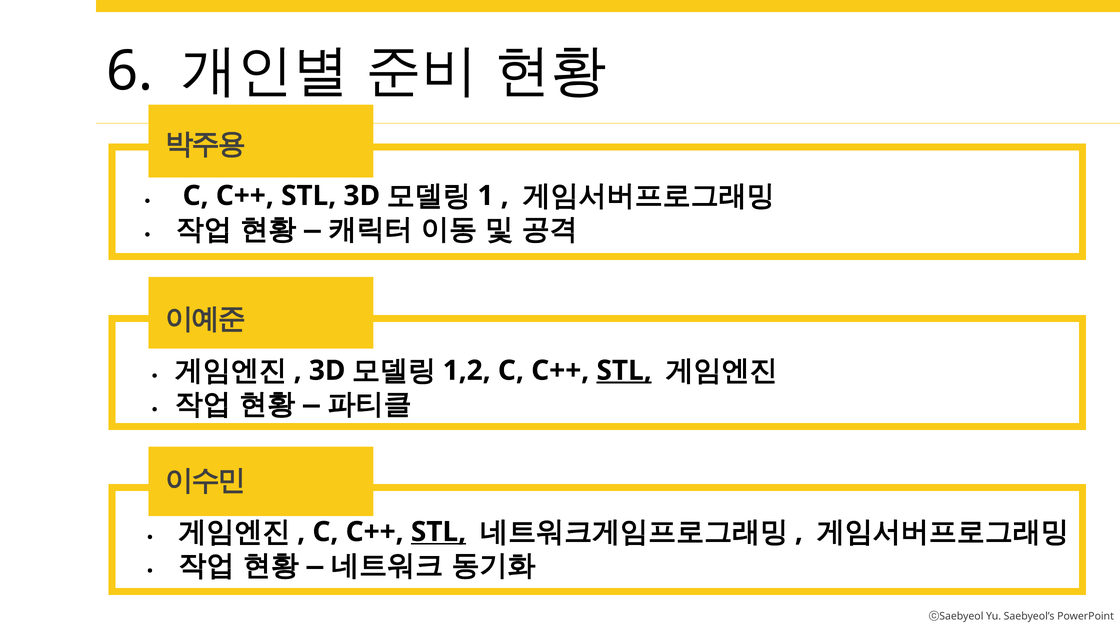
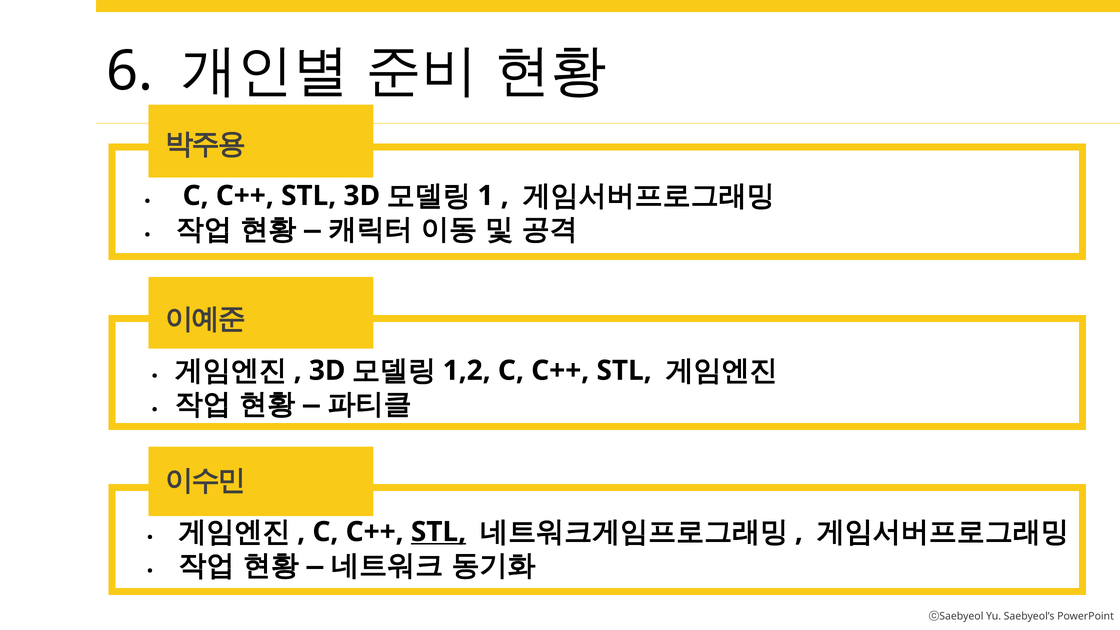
STL at (624, 371) underline: present -> none
